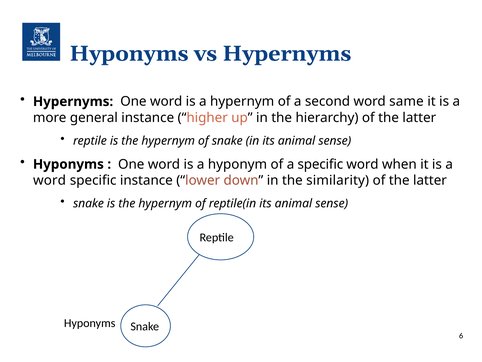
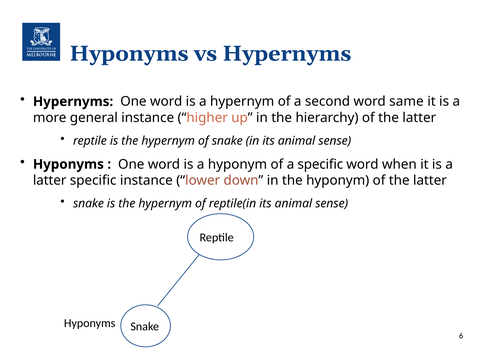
word at (50, 180): word -> latter
the similarity: similarity -> hyponym
